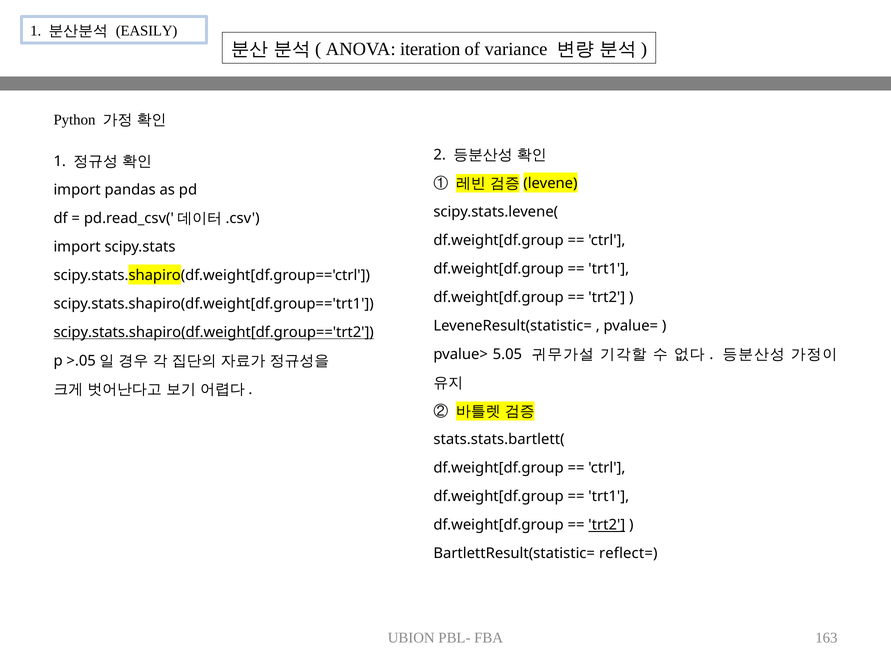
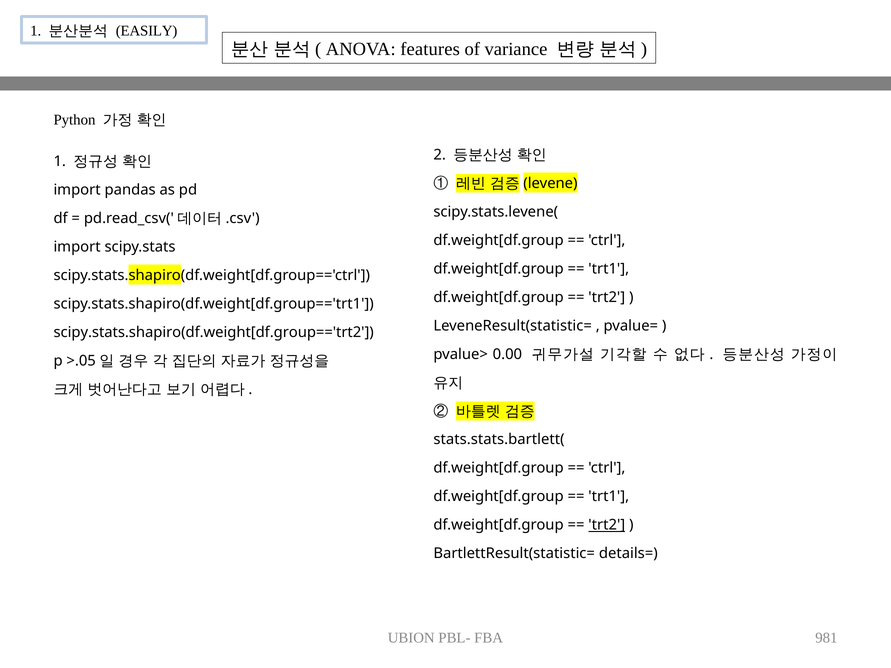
iteration: iteration -> features
scipy.stats.shapiro(df.weight[df.group=='trt2 underline: present -> none
5.05: 5.05 -> 0.00
reflect=: reflect= -> details=
163: 163 -> 981
